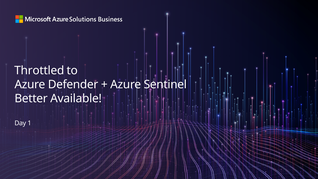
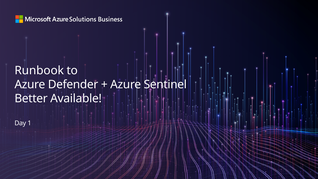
Throttled: Throttled -> Runbook
